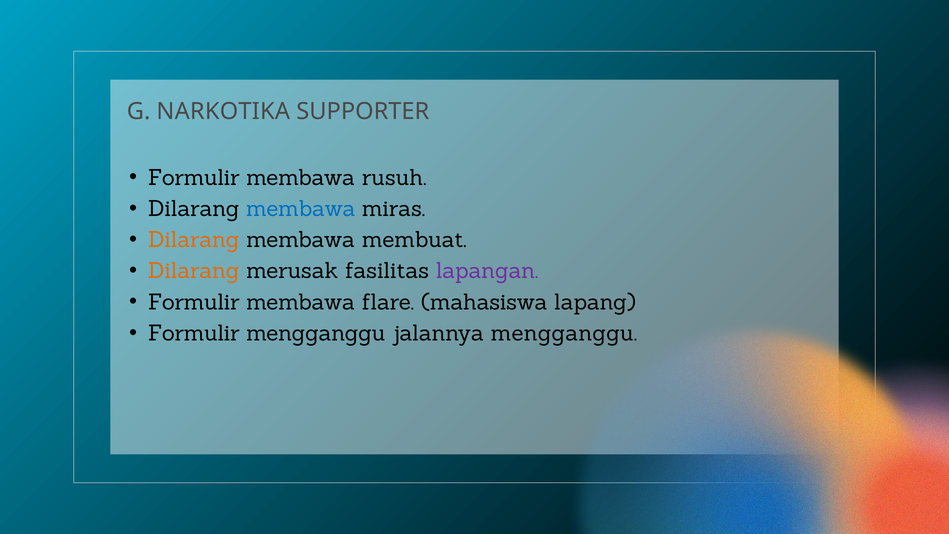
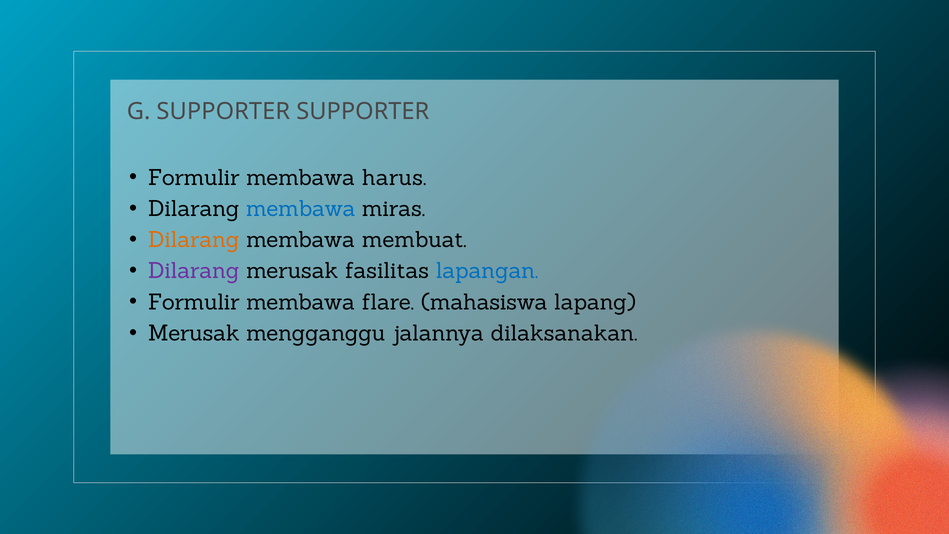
G NARKOTIKA: NARKOTIKA -> SUPPORTER
rusuh: rusuh -> harus
Dilarang at (194, 271) colour: orange -> purple
lapangan colour: purple -> blue
Formulir at (194, 333): Formulir -> Merusak
jalannya mengganggu: mengganggu -> dilaksanakan
